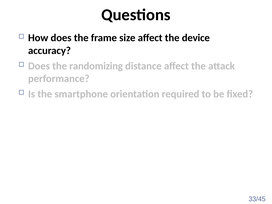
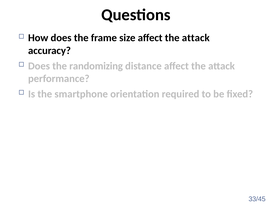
size affect the device: device -> attack
